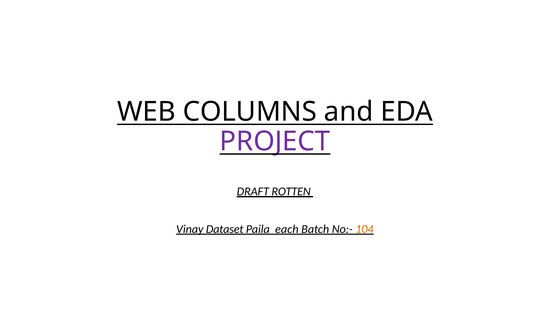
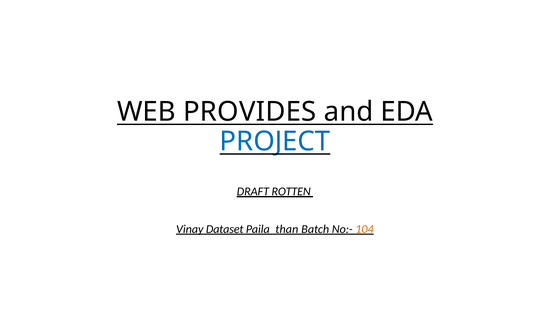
COLUMNS: COLUMNS -> PROVIDES
PROJECT colour: purple -> blue
each: each -> than
